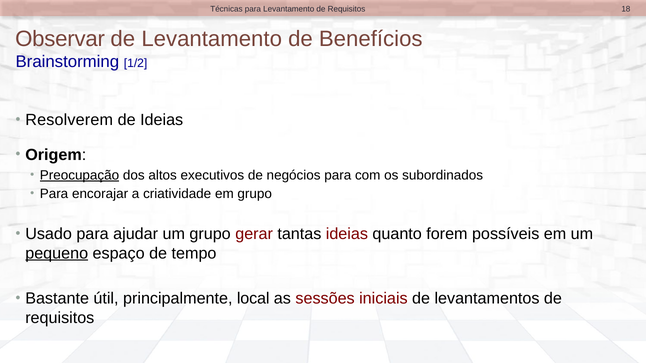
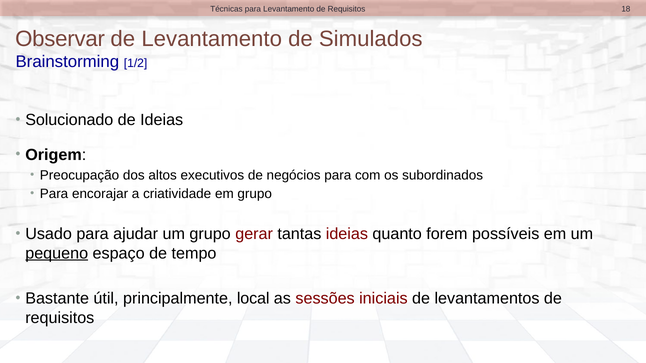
Benefícios: Benefícios -> Simulados
Resolverem: Resolverem -> Solucionado
Preocupação underline: present -> none
